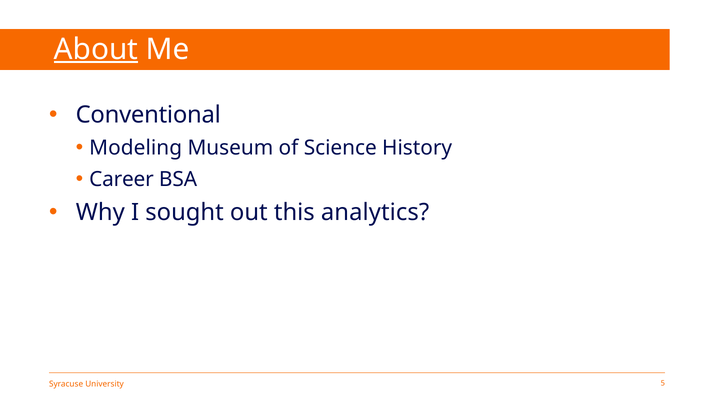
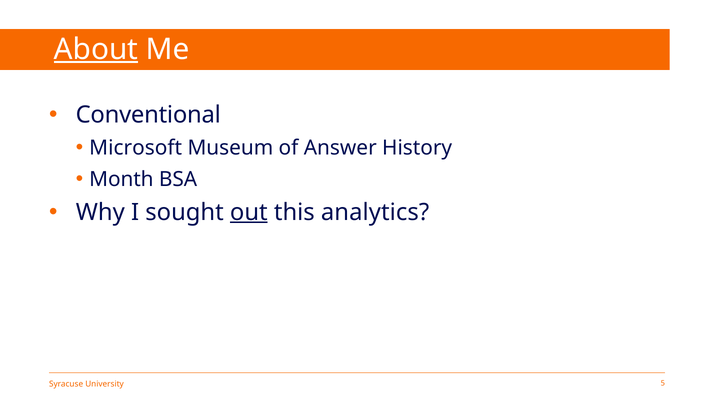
Modeling: Modeling -> Microsoft
Science: Science -> Answer
Career: Career -> Month
out underline: none -> present
